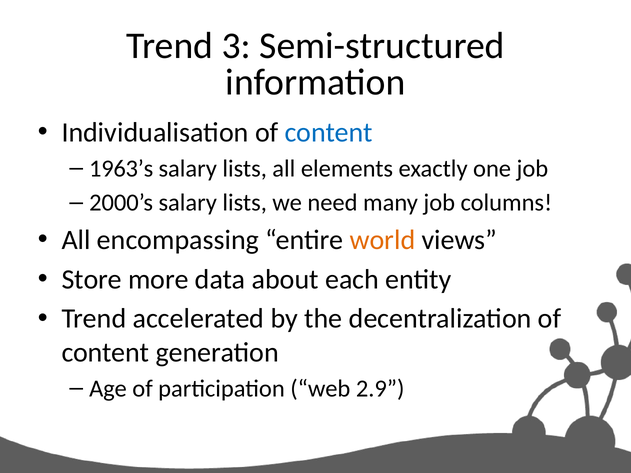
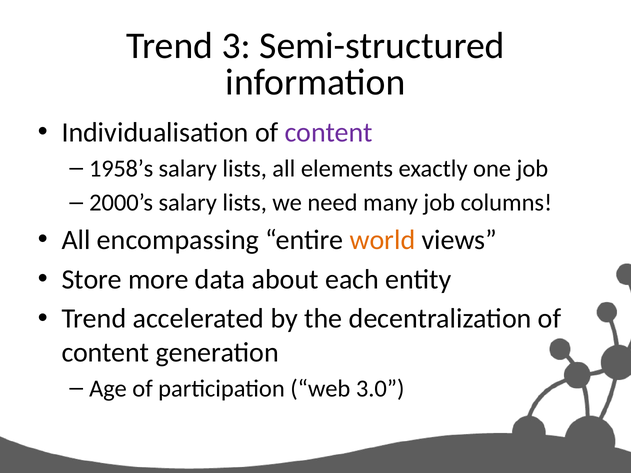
content at (329, 132) colour: blue -> purple
1963’s: 1963’s -> 1958’s
2.9: 2.9 -> 3.0
